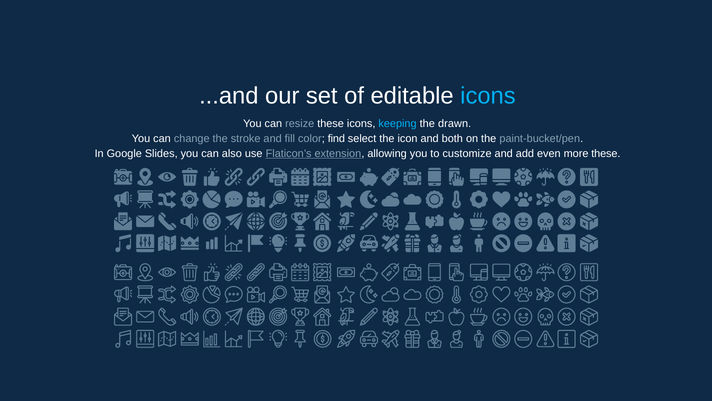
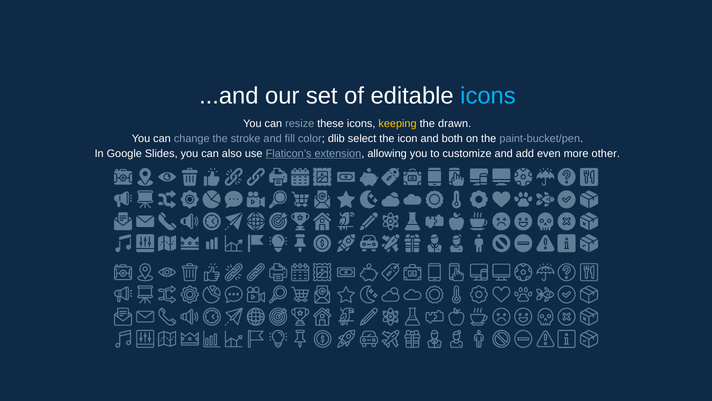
keeping colour: light blue -> yellow
find: find -> dlib
more these: these -> other
